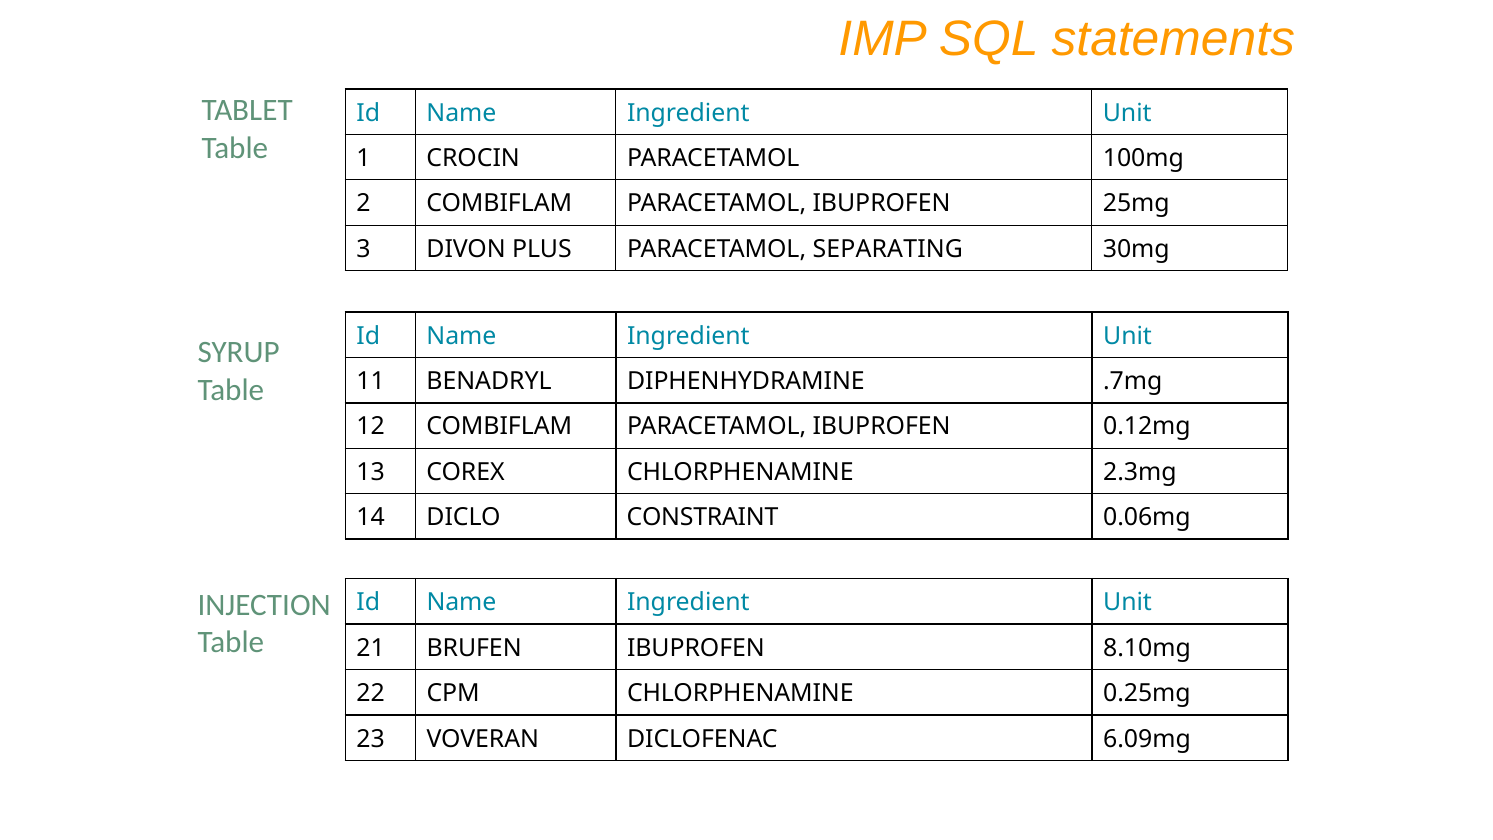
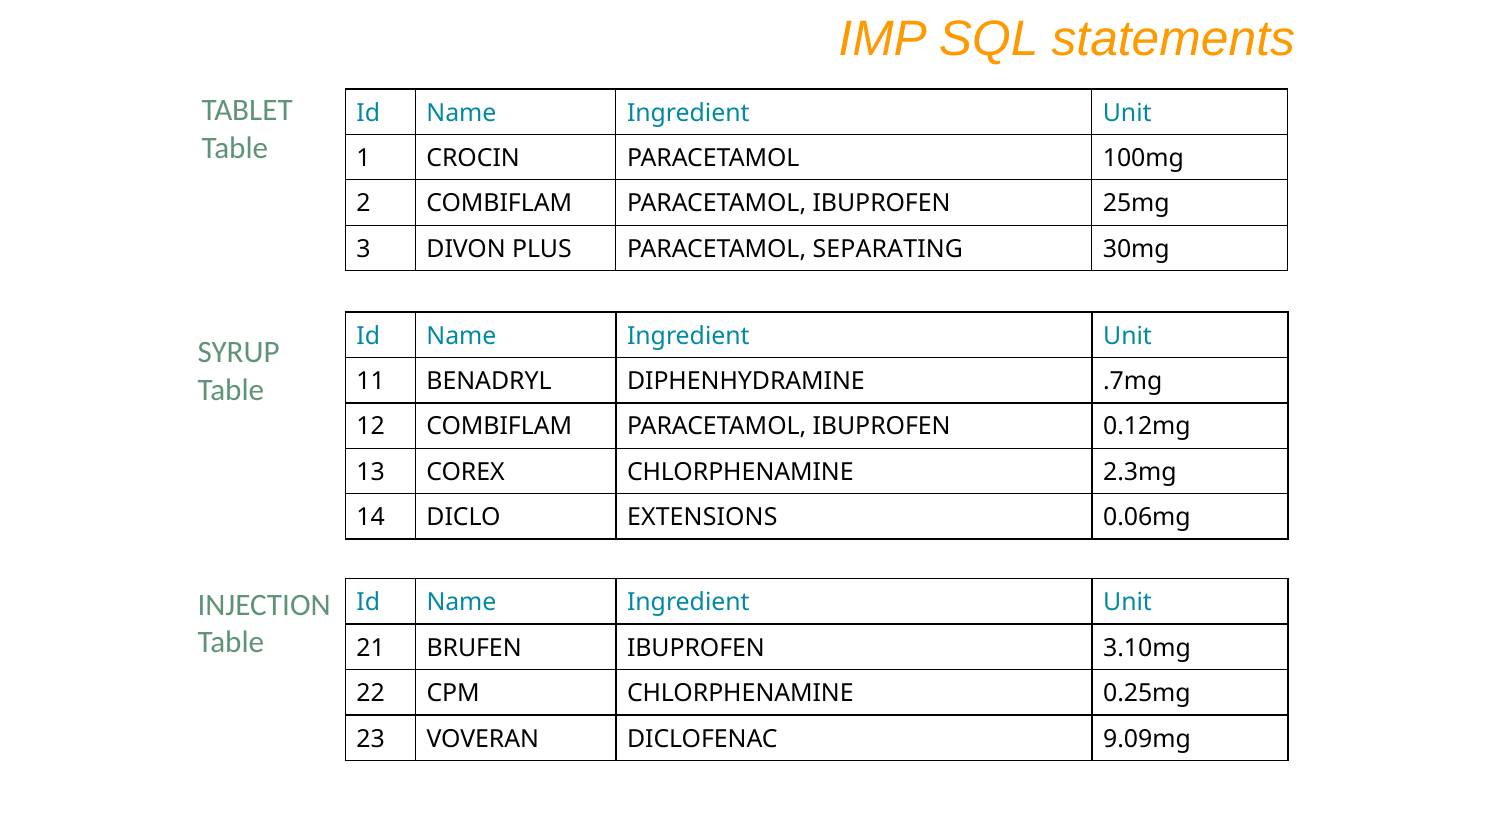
CONSTRAINT: CONSTRAINT -> EXTENSIONS
8.10mg: 8.10mg -> 3.10mg
6.09mg: 6.09mg -> 9.09mg
